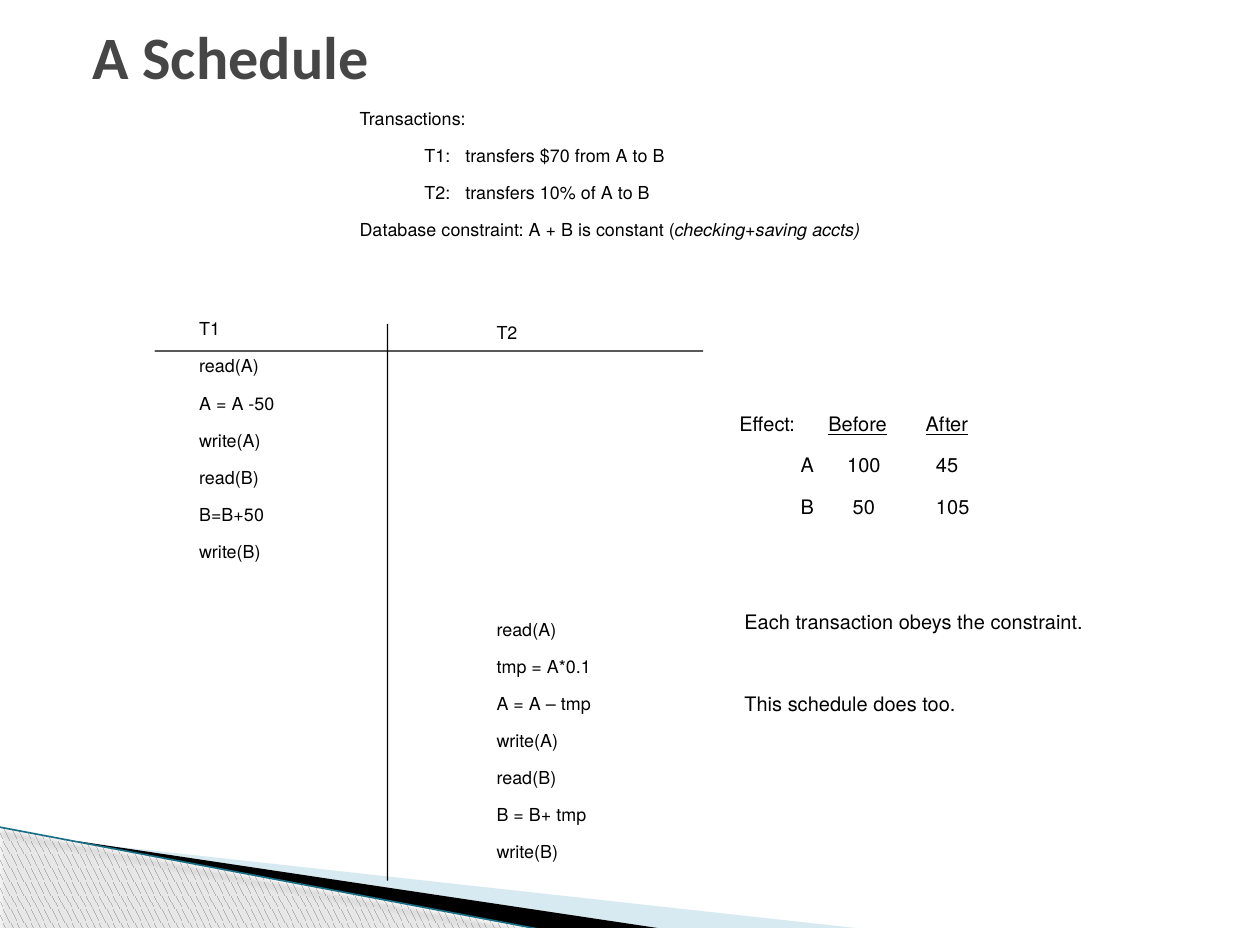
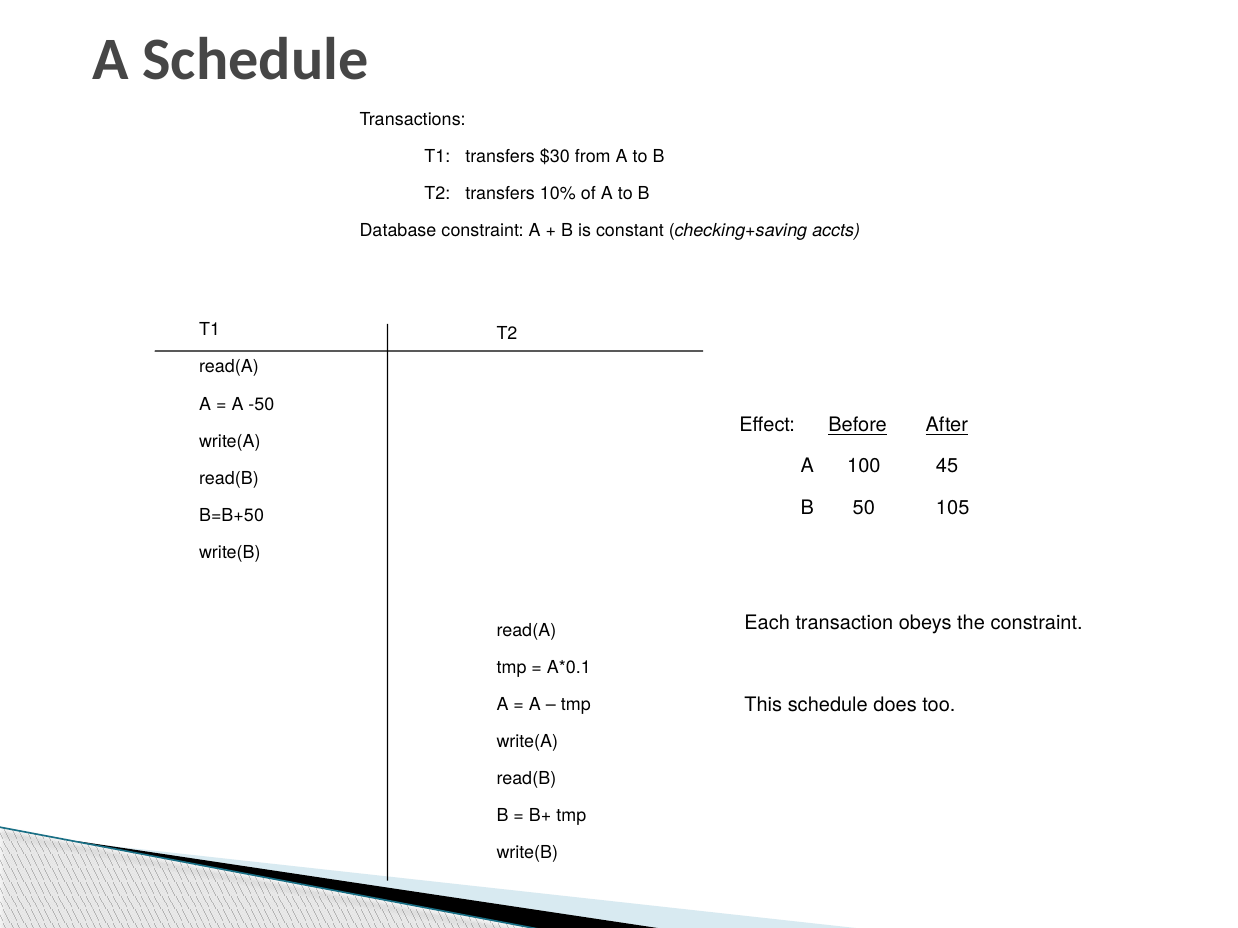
$70: $70 -> $30
